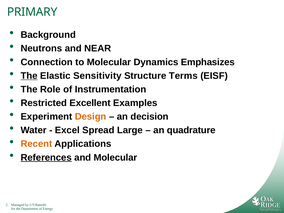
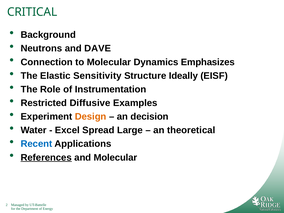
PRIMARY: PRIMARY -> CRITICAL
NEAR: NEAR -> DAVE
The at (29, 76) underline: present -> none
Terms: Terms -> Ideally
Excellent: Excellent -> Diffusive
quadrature: quadrature -> theoretical
Recent colour: orange -> blue
